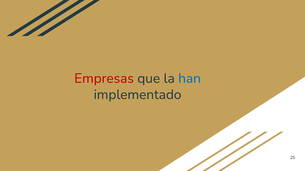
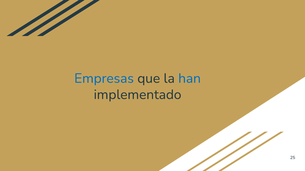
Empresas colour: red -> blue
